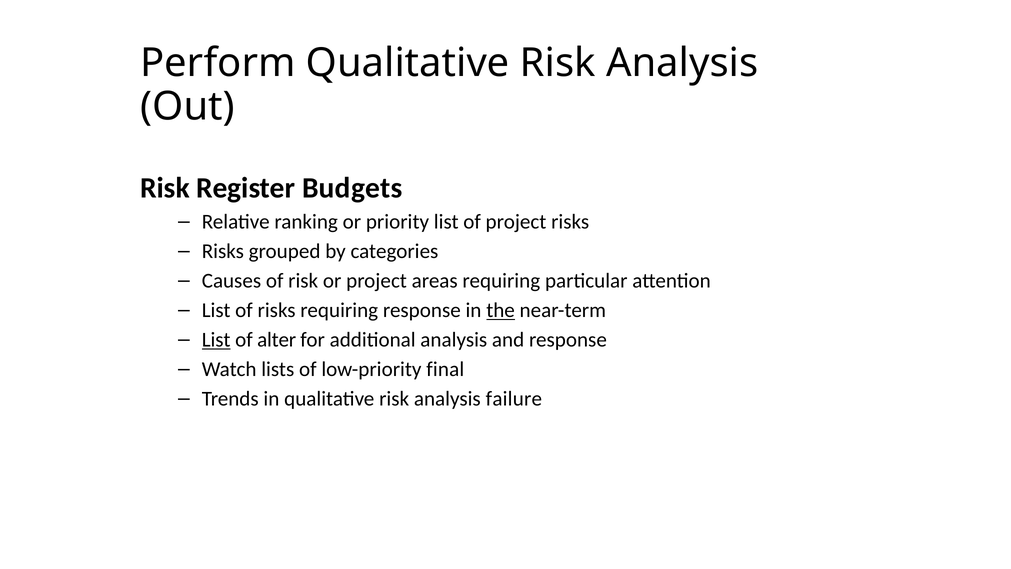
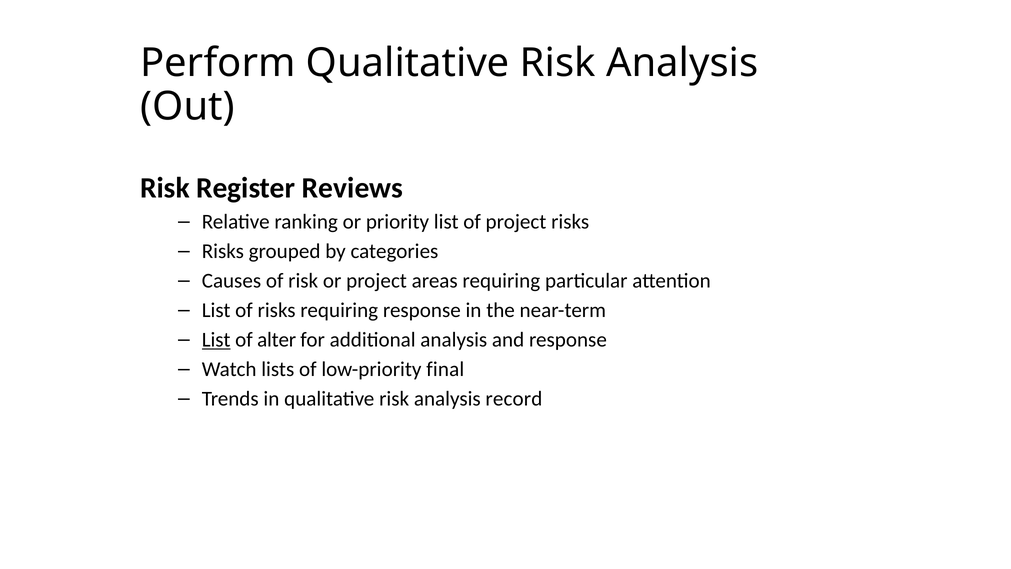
Budgets: Budgets -> Reviews
the underline: present -> none
failure: failure -> record
